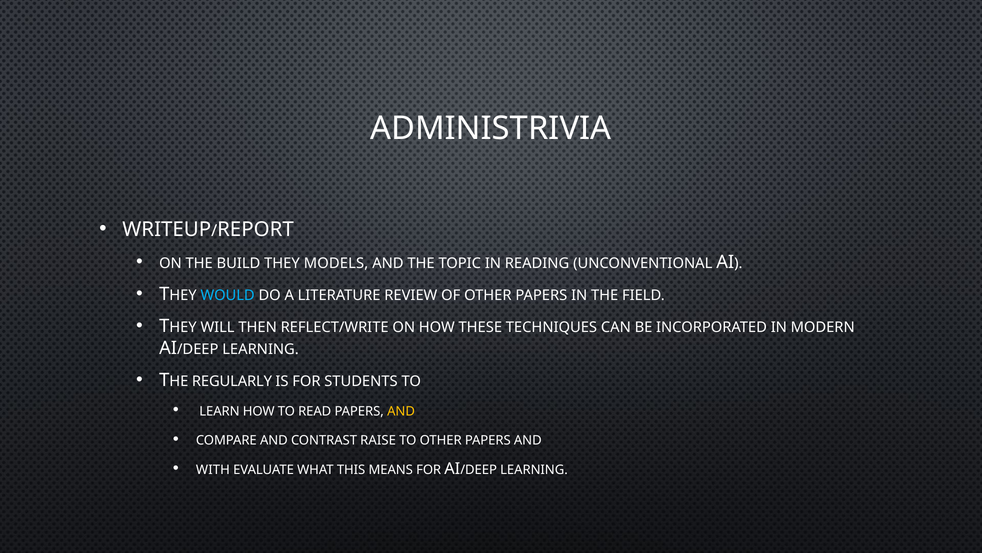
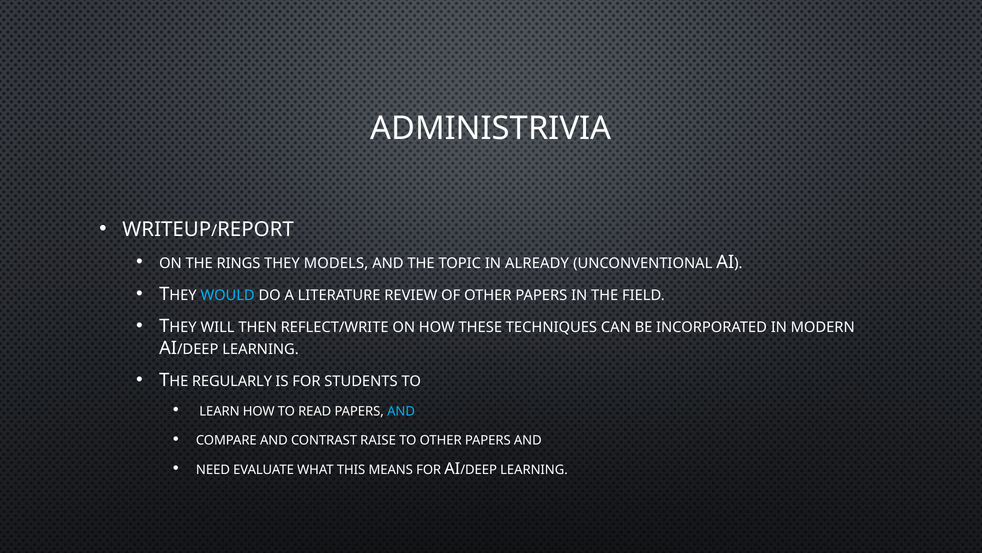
BUILD: BUILD -> RINGS
READING: READING -> ALREADY
AND at (401, 411) colour: yellow -> light blue
WITH: WITH -> NEED
